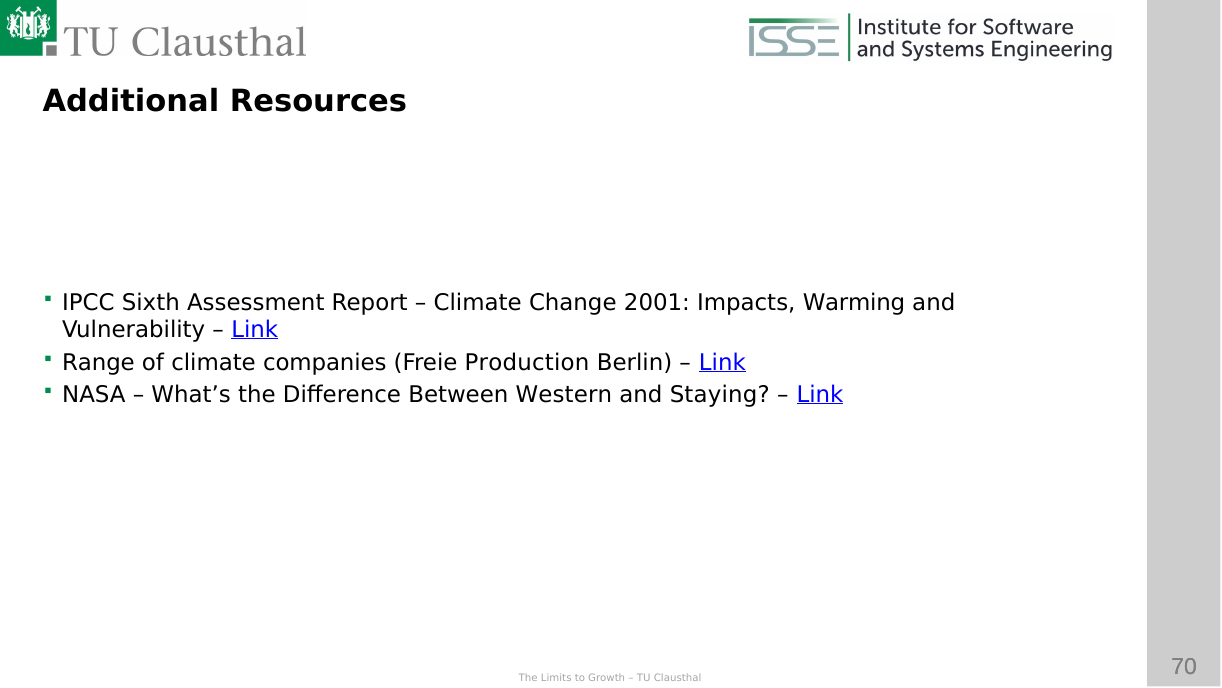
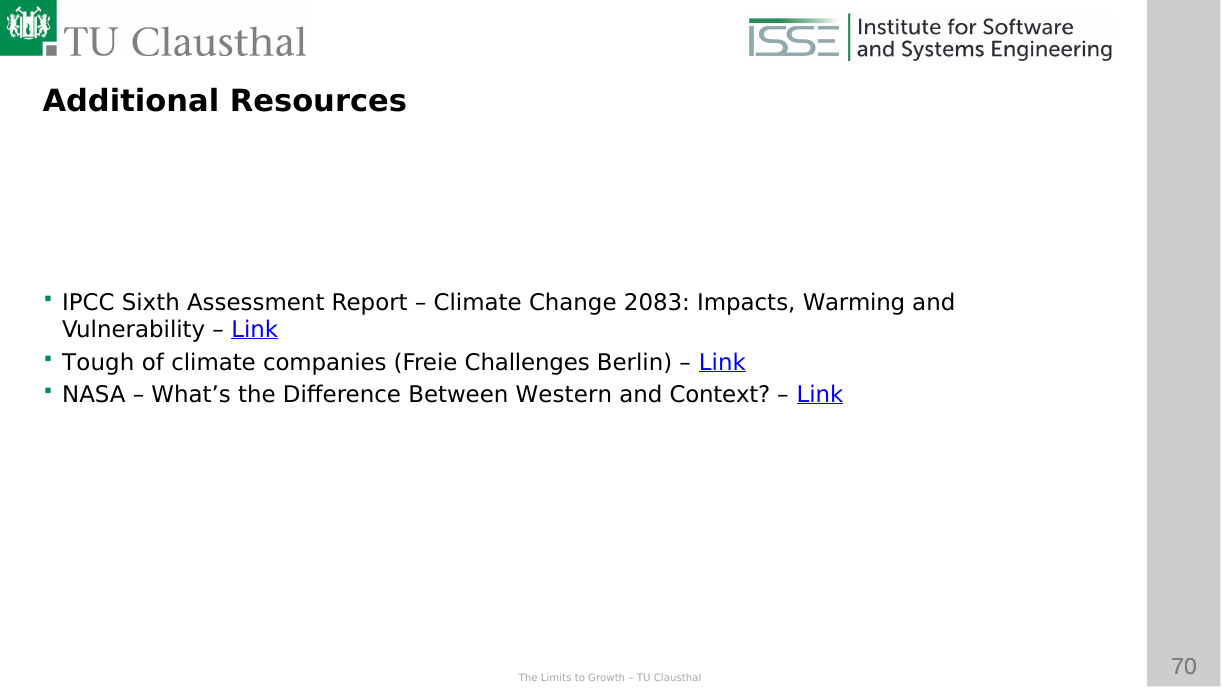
2001: 2001 -> 2083
Range: Range -> Tough
Production: Production -> Challenges
Staying: Staying -> Context
